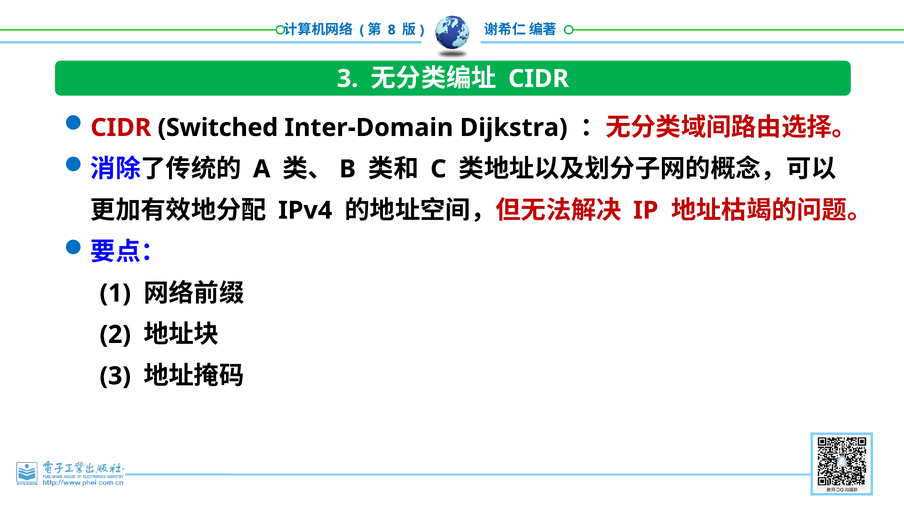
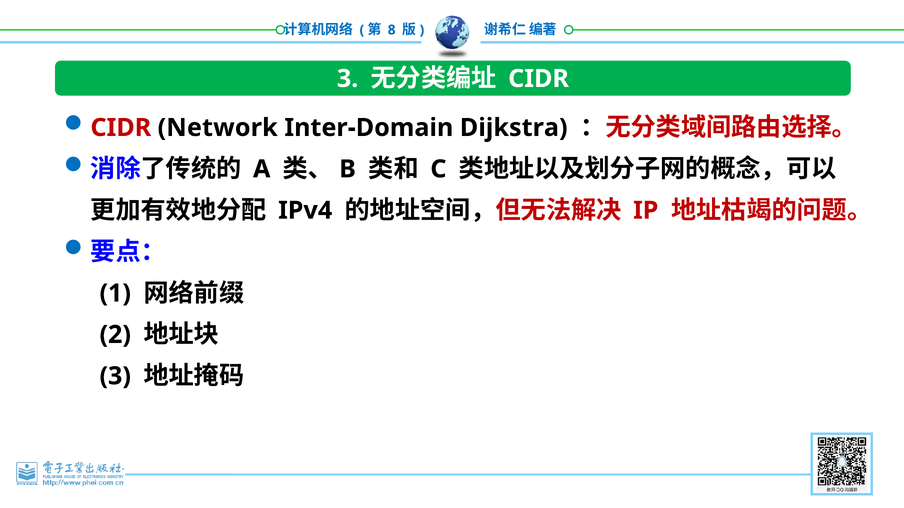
Switched: Switched -> Network
